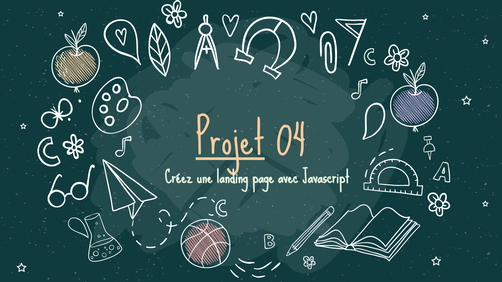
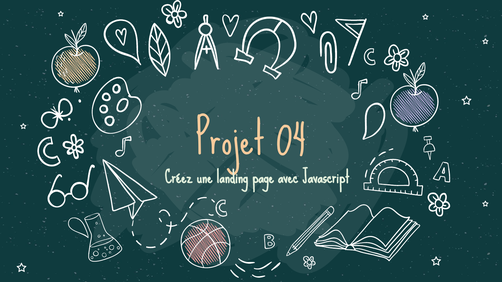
Projet underline: present -> none
